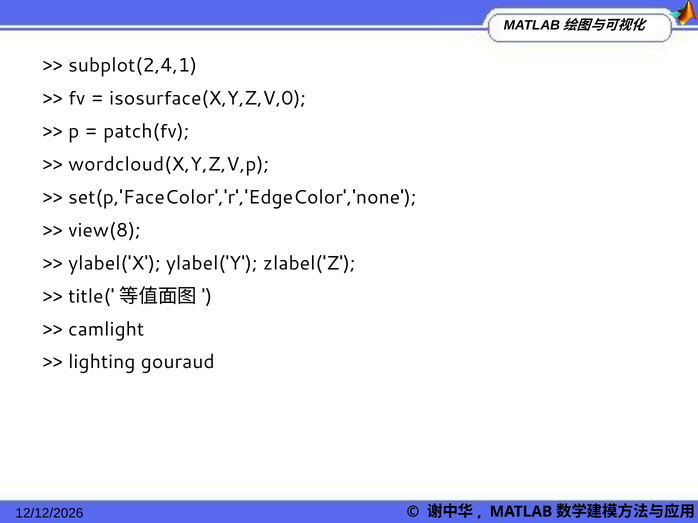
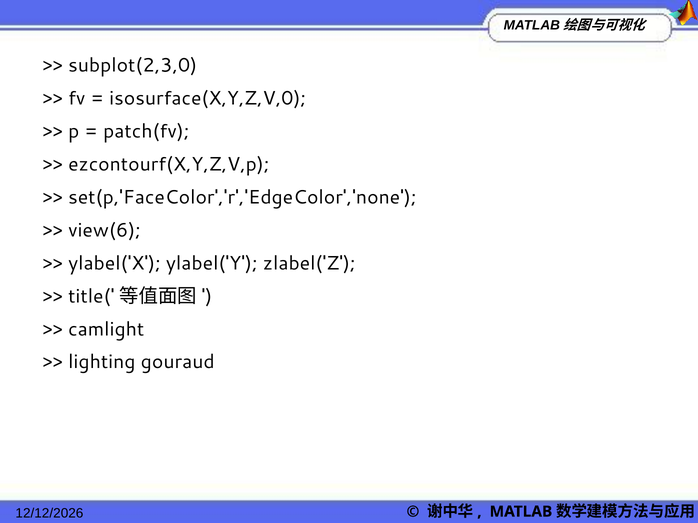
subplot(2,4,1: subplot(2,4,1 -> subplot(2,3,0
wordcloud(X,Y,Z,V,p: wordcloud(X,Y,Z,V,p -> ezcontourf(X,Y,Z,V,p
view(8: view(8 -> view(6
